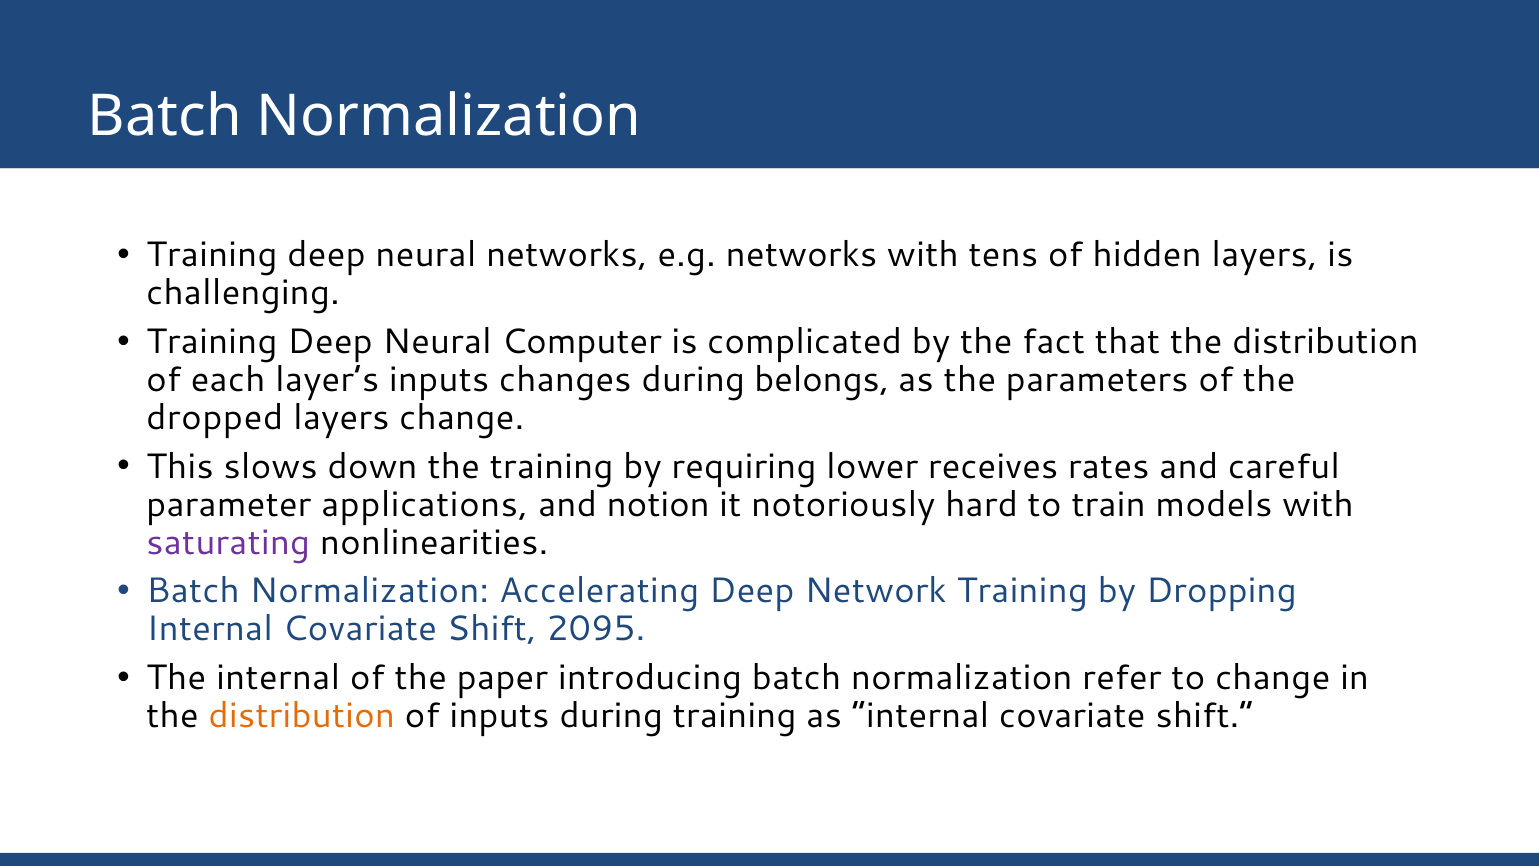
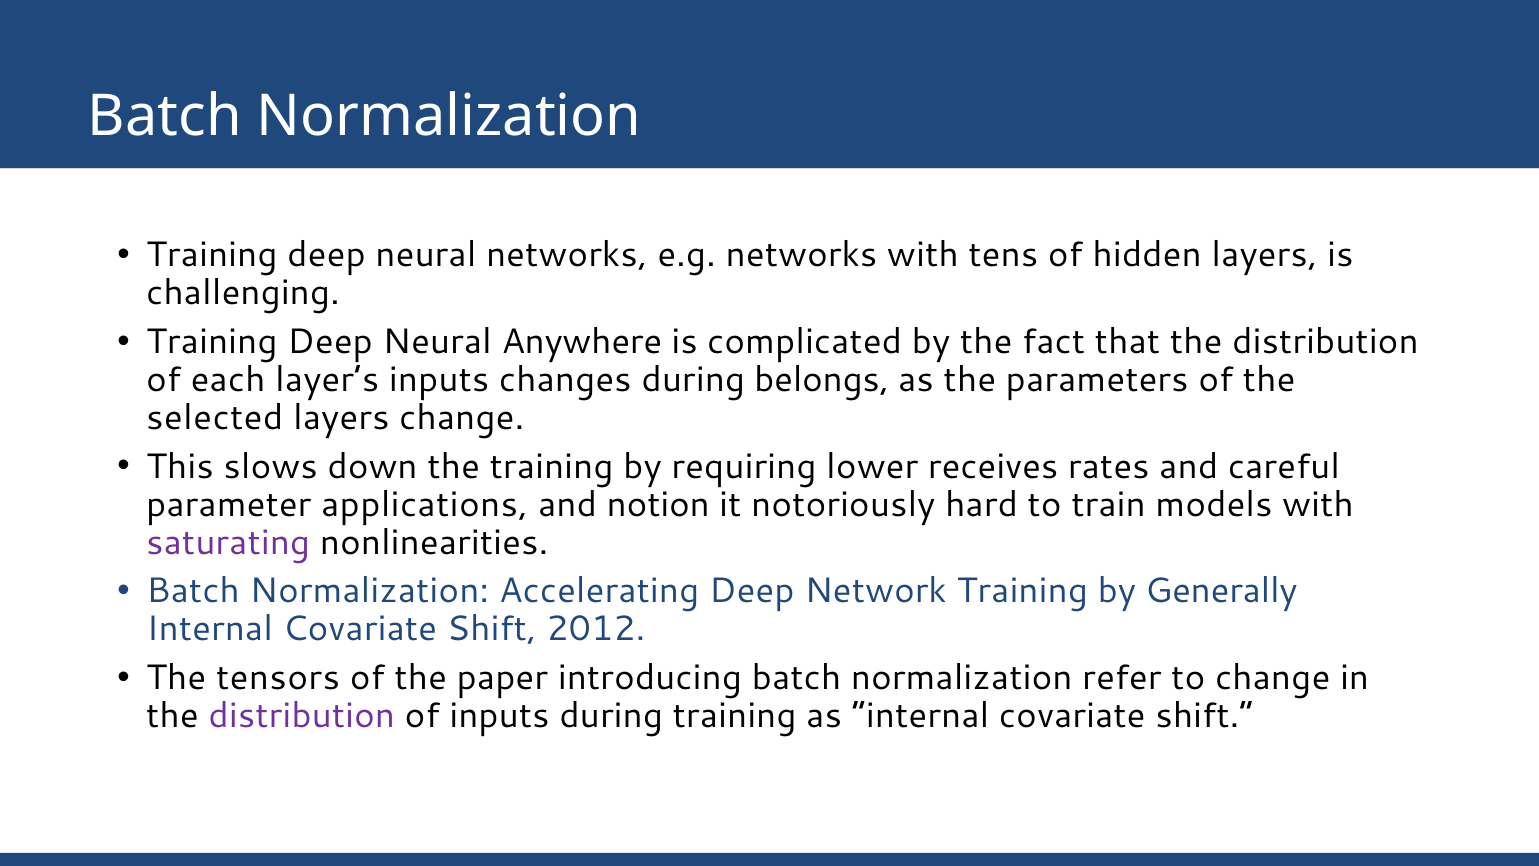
Computer: Computer -> Anywhere
dropped: dropped -> selected
Dropping: Dropping -> Generally
2095: 2095 -> 2012
The internal: internal -> tensors
distribution at (302, 716) colour: orange -> purple
